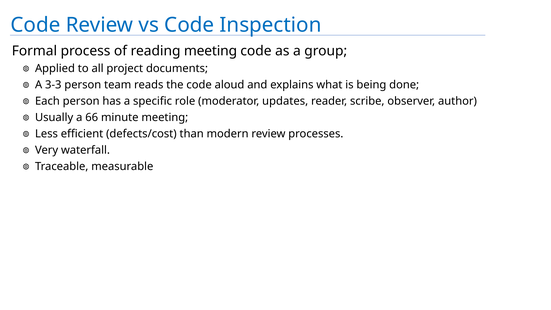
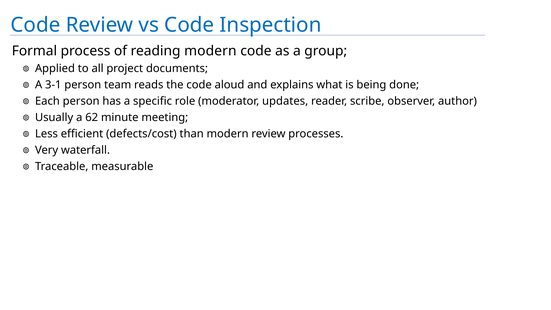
reading meeting: meeting -> modern
3-3: 3-3 -> 3-1
66: 66 -> 62
